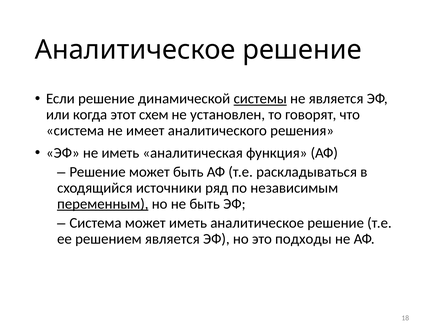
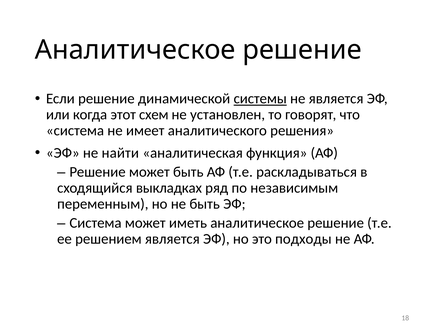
не иметь: иметь -> найти
источники: источники -> выкладках
переменным underline: present -> none
